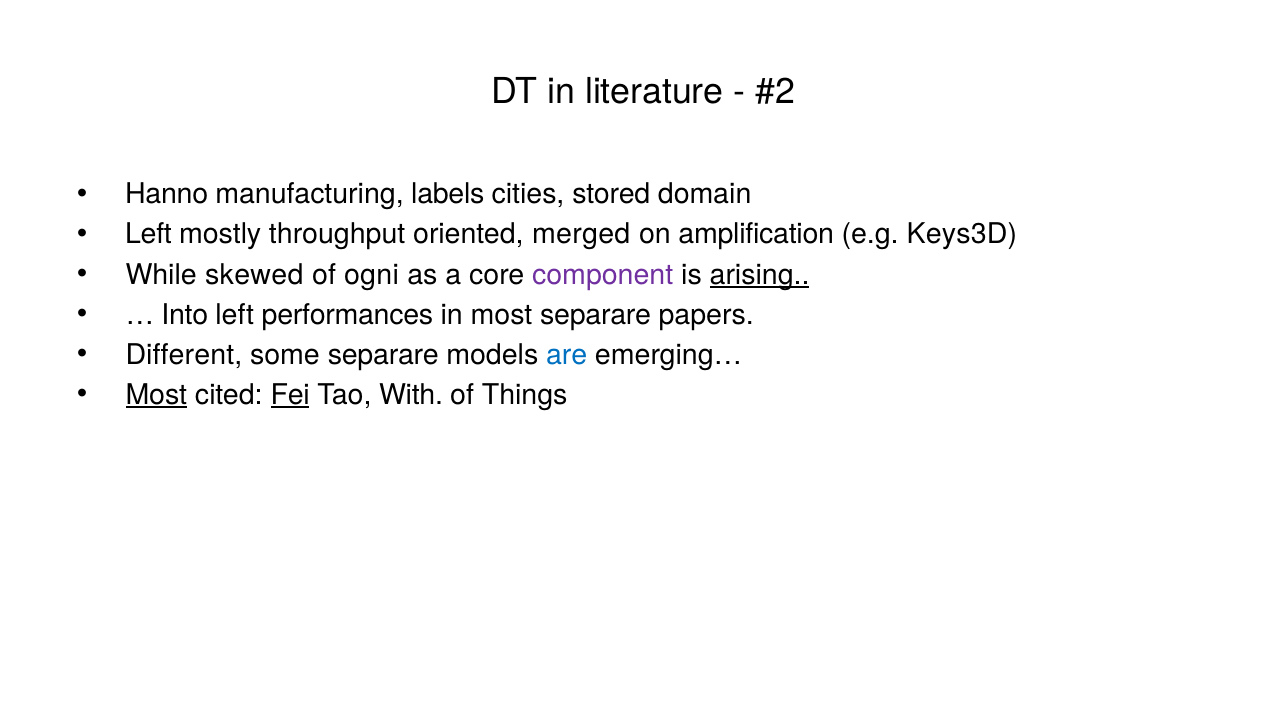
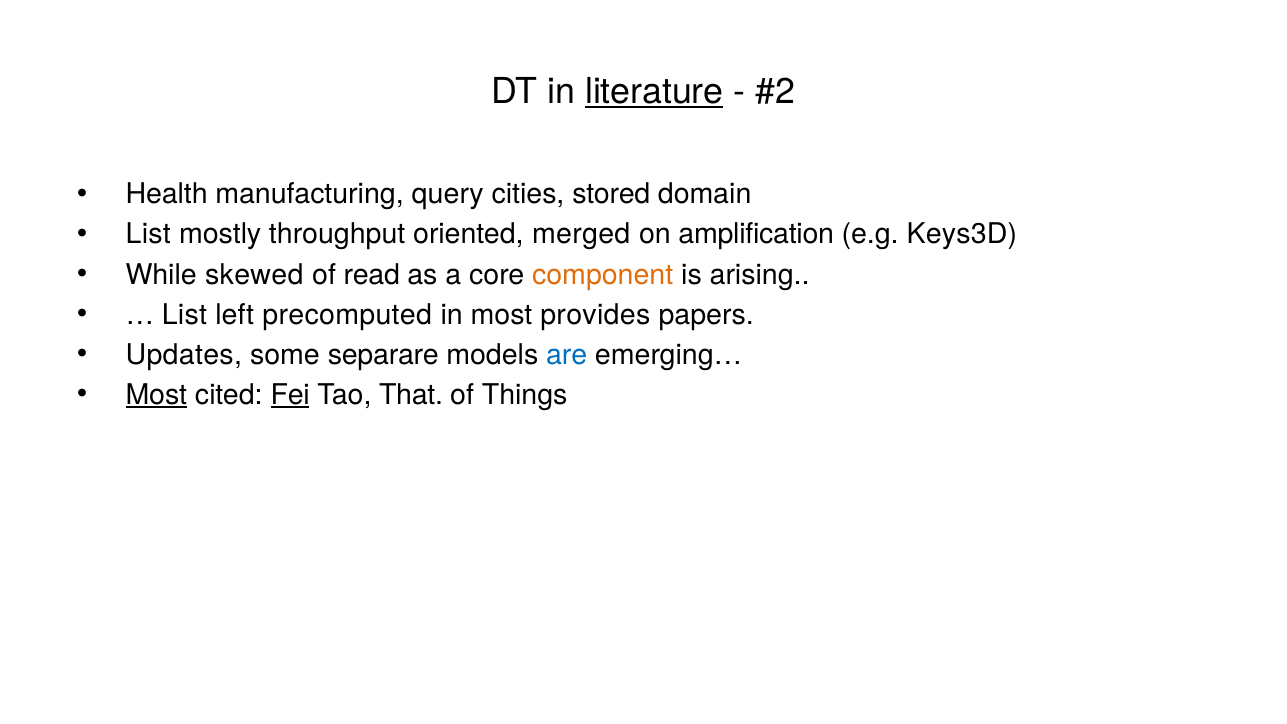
literature underline: none -> present
Hanno: Hanno -> Health
labels: labels -> query
Left at (149, 235): Left -> List
ogni: ogni -> read
component colour: purple -> orange
arising underline: present -> none
Into at (185, 315): Into -> List
performances: performances -> precomputed
most separare: separare -> provides
Different: Different -> Updates
With: With -> That
